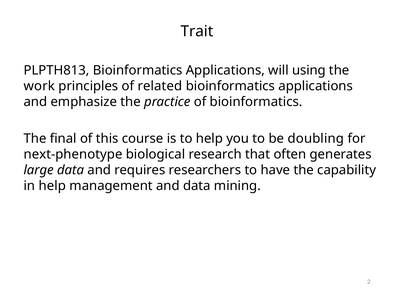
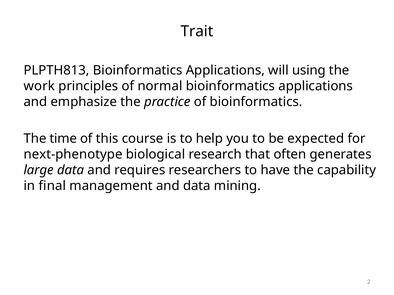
related: related -> normal
final: final -> time
doubling: doubling -> expected
in help: help -> final
